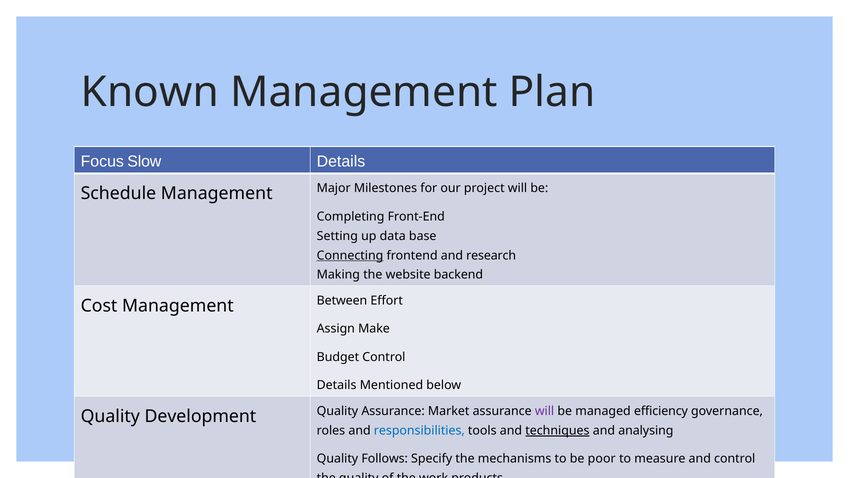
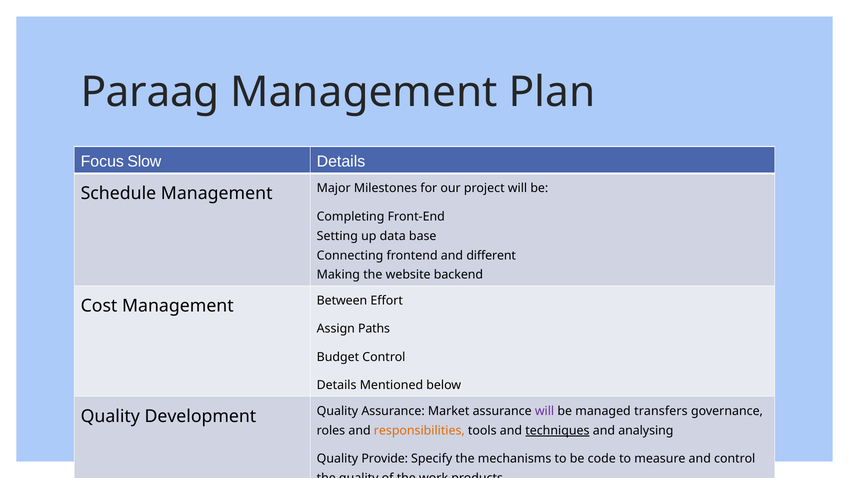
Known: Known -> Paraag
Connecting underline: present -> none
research: research -> different
Make: Make -> Paths
efficiency: efficiency -> transfers
responsibilities colour: blue -> orange
Follows: Follows -> Provide
poor: poor -> code
